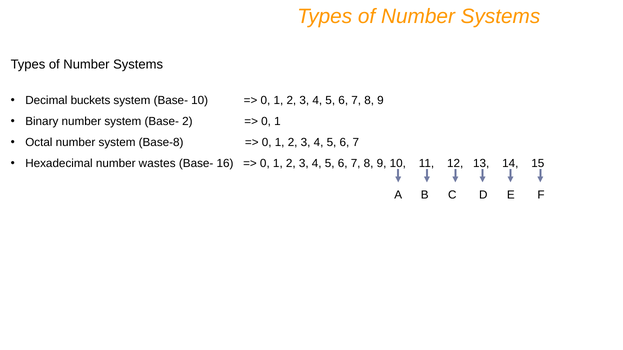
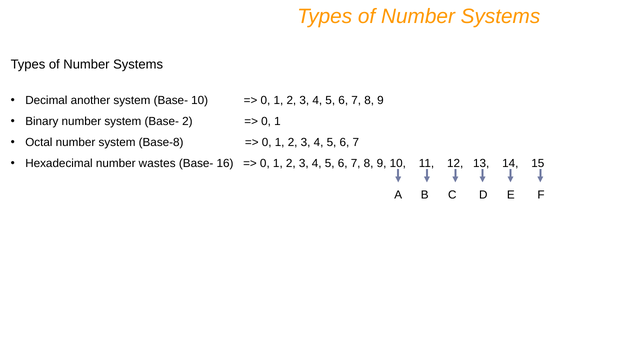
buckets: buckets -> another
